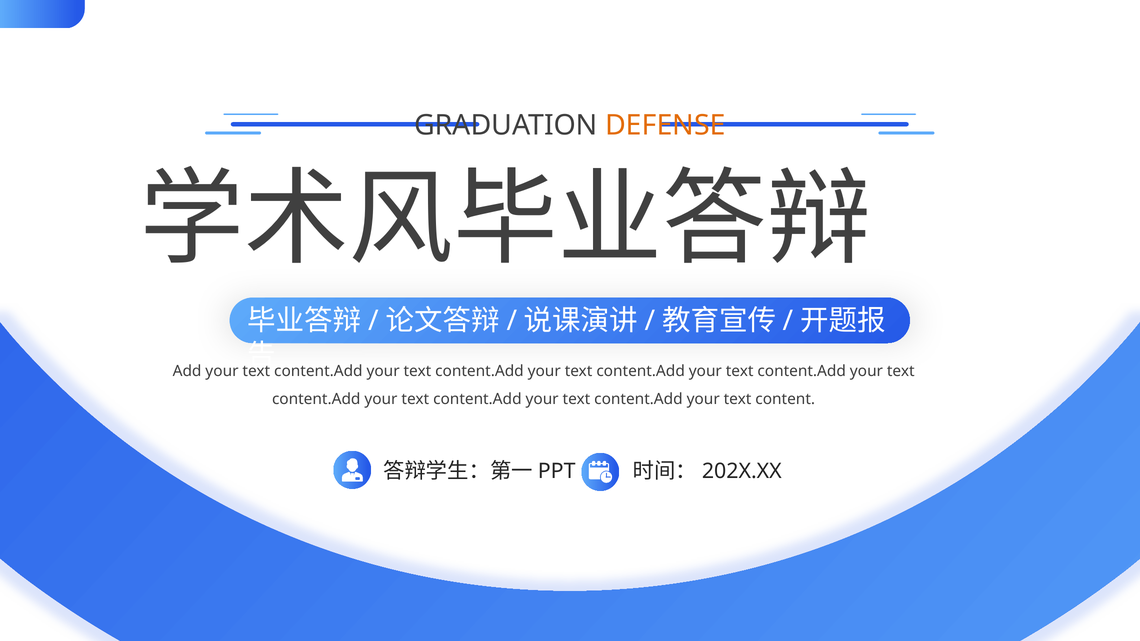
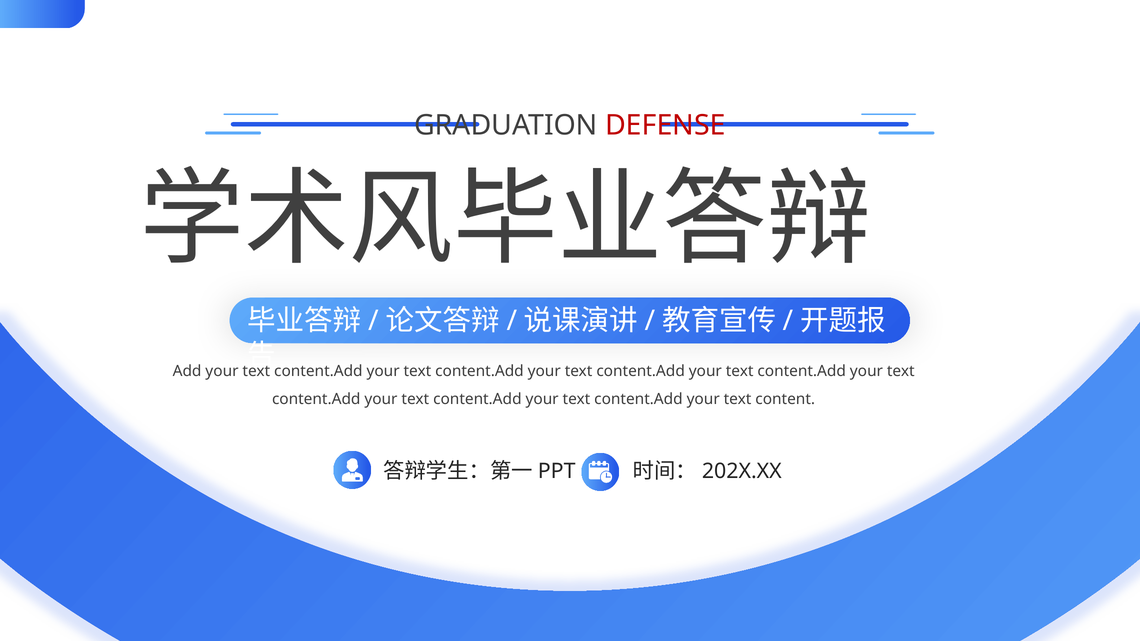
DEFENSE colour: orange -> red
